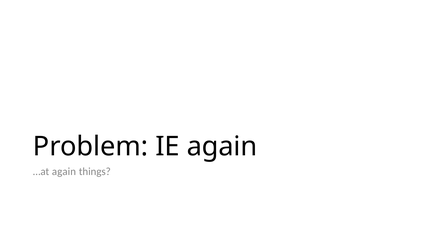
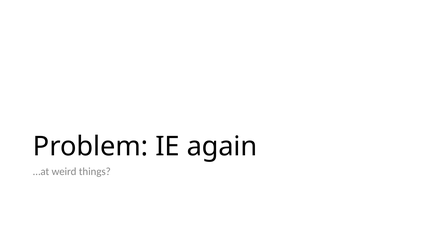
…at again: again -> weird
